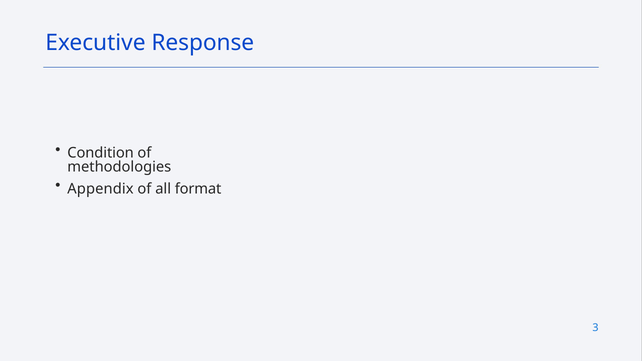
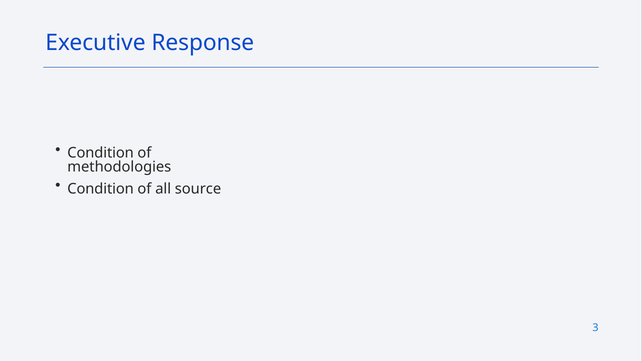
Appendix at (100, 189): Appendix -> Condition
format: format -> source
